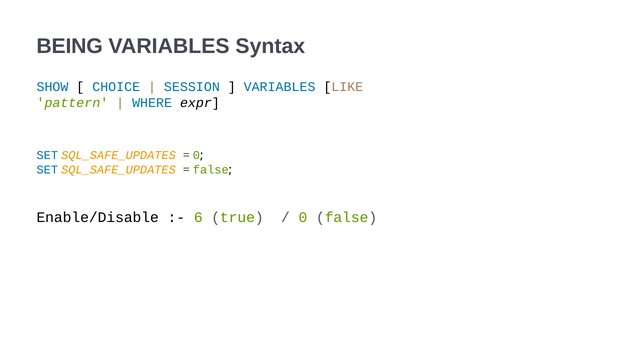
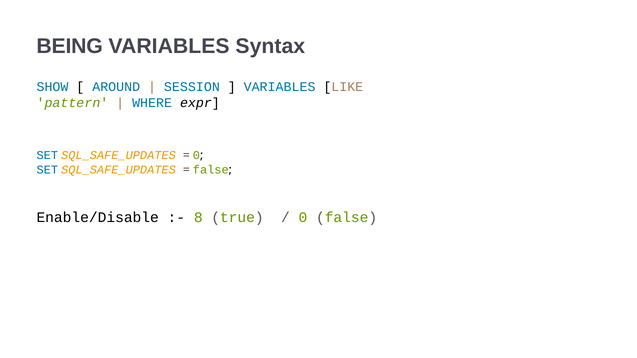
CHOICE: CHOICE -> AROUND
6: 6 -> 8
